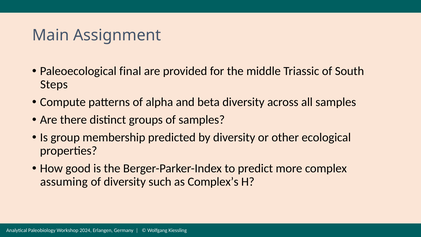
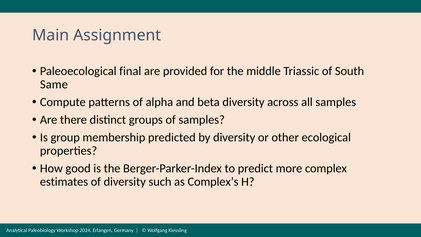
Steps: Steps -> Same
assuming: assuming -> estimates
